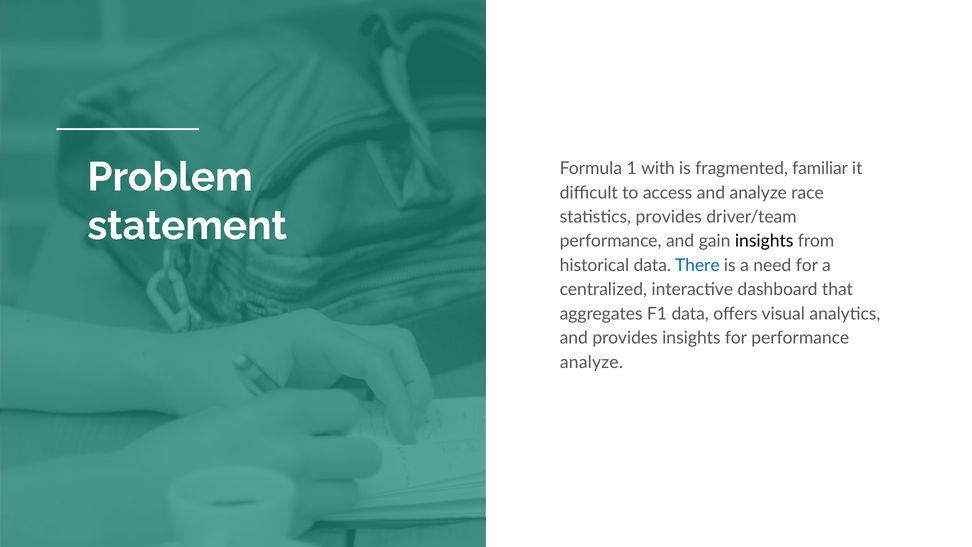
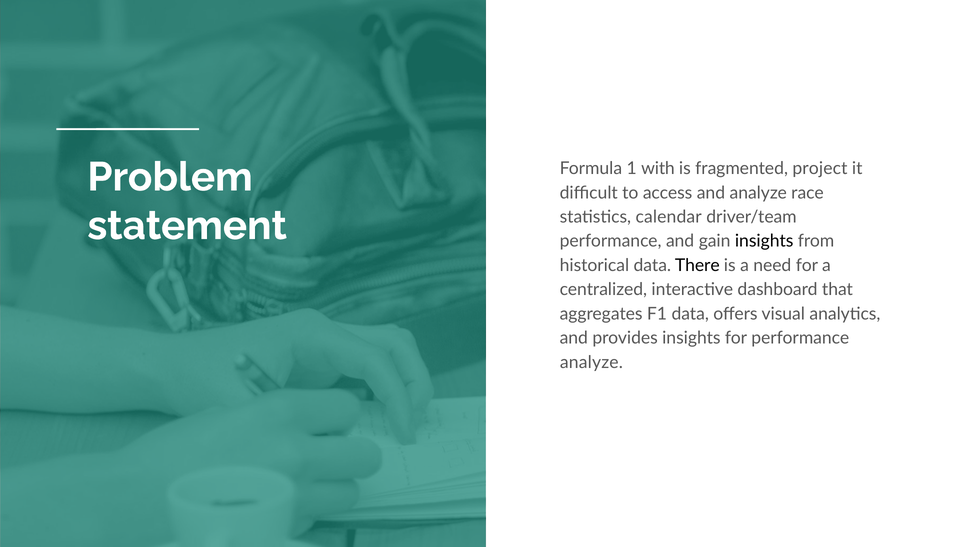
familiar: familiar -> project
statistics provides: provides -> calendar
There colour: blue -> black
